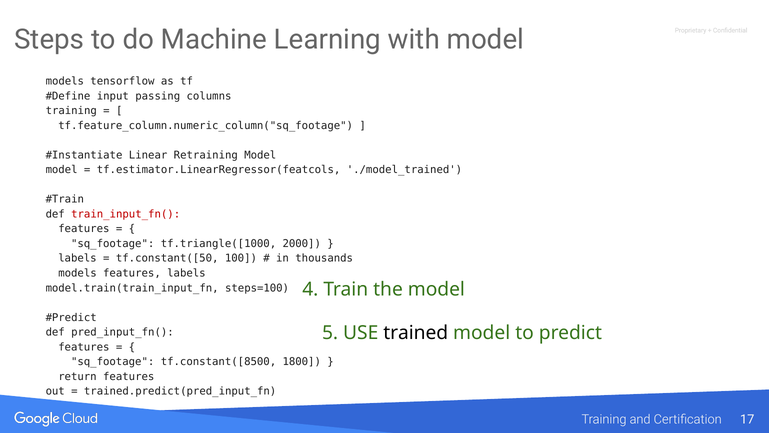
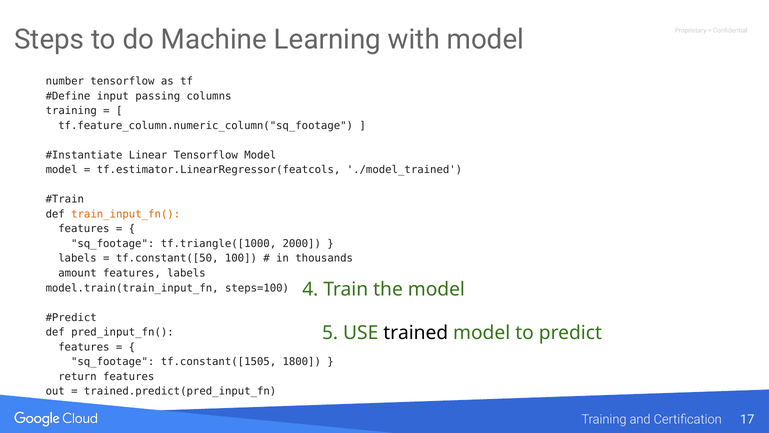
models at (65, 81): models -> number
Linear Retraining: Retraining -> Tensorflow
train_input_fn( colour: red -> orange
models at (78, 273): models -> amount
tf.constant([8500: tf.constant([8500 -> tf.constant([1505
